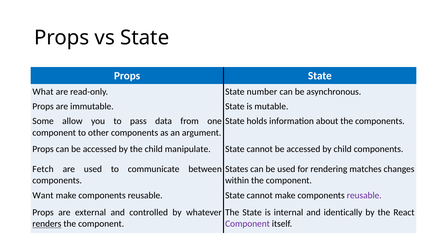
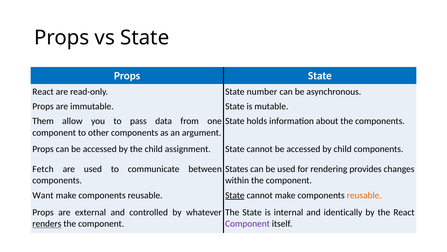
What at (43, 91): What -> React
Some: Some -> Them
manipulate: manipulate -> assignment
matches: matches -> provides
State at (235, 195) underline: none -> present
reusable at (364, 195) colour: purple -> orange
